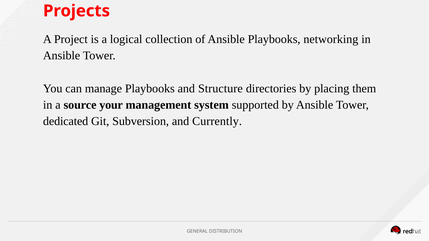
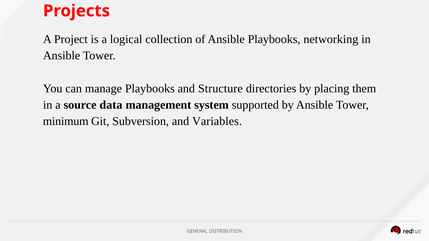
your: your -> data
dedicated: dedicated -> minimum
Currently: Currently -> Variables
